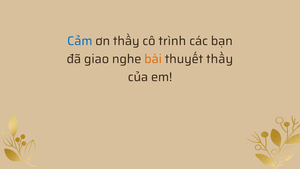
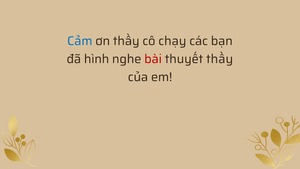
trình: trình -> chạy
giao: giao -> hình
bài colour: orange -> red
